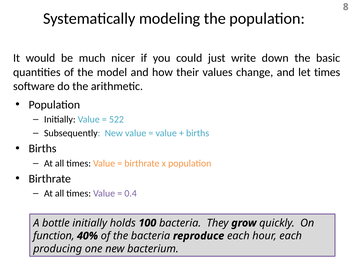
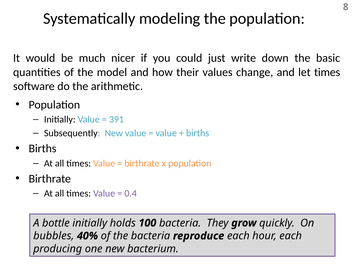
522: 522 -> 391
function: function -> bubbles
